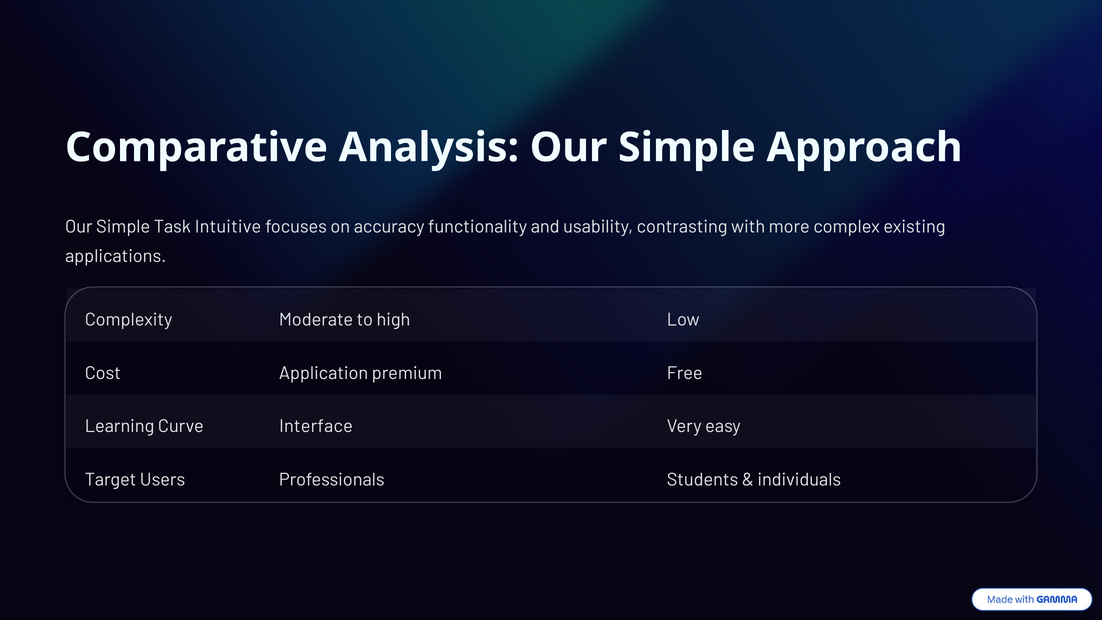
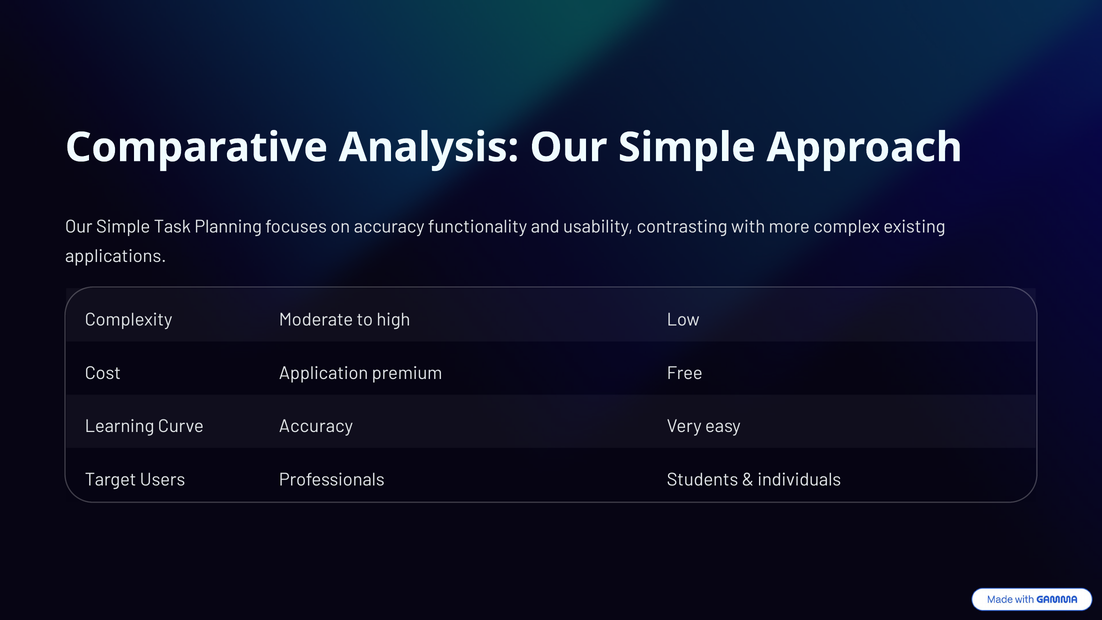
Intuitive: Intuitive -> Planning
Curve Interface: Interface -> Accuracy
